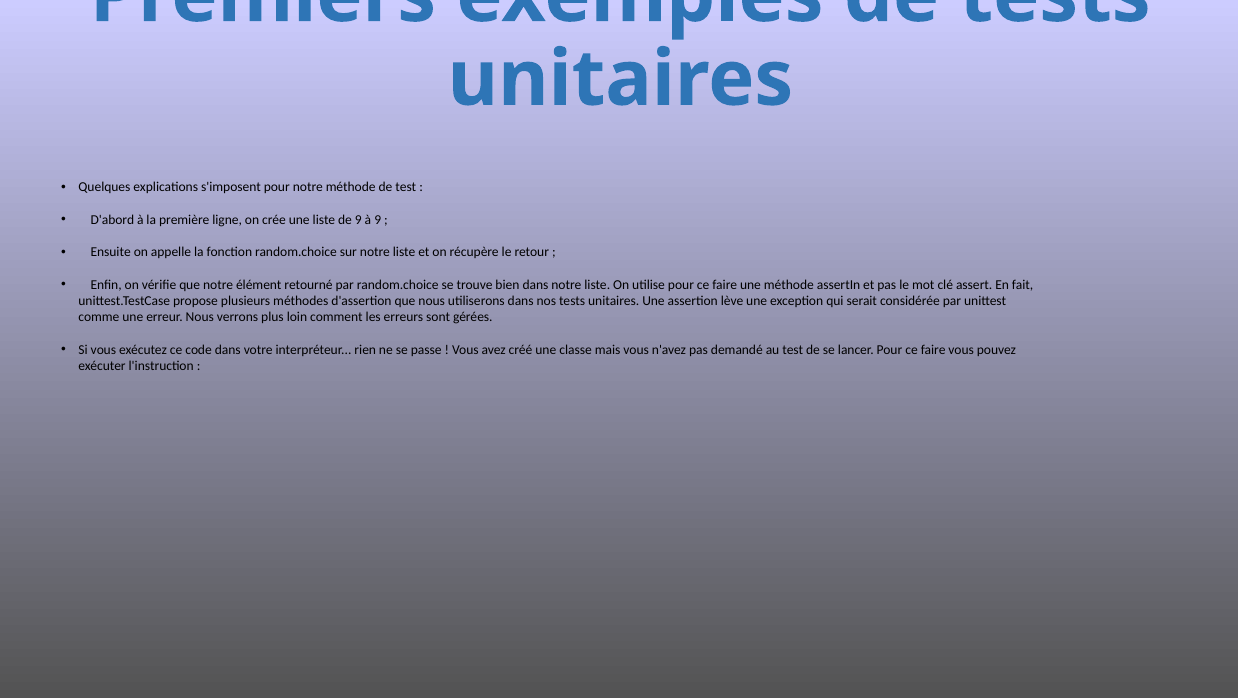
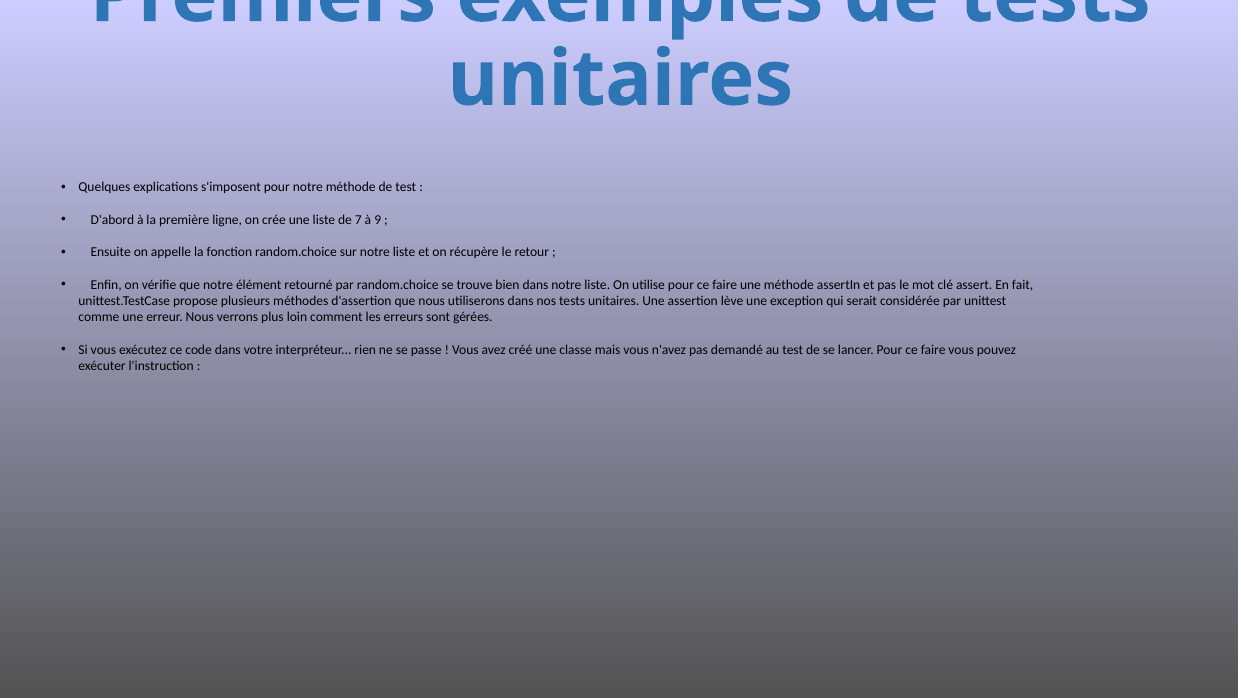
de 9: 9 -> 7
